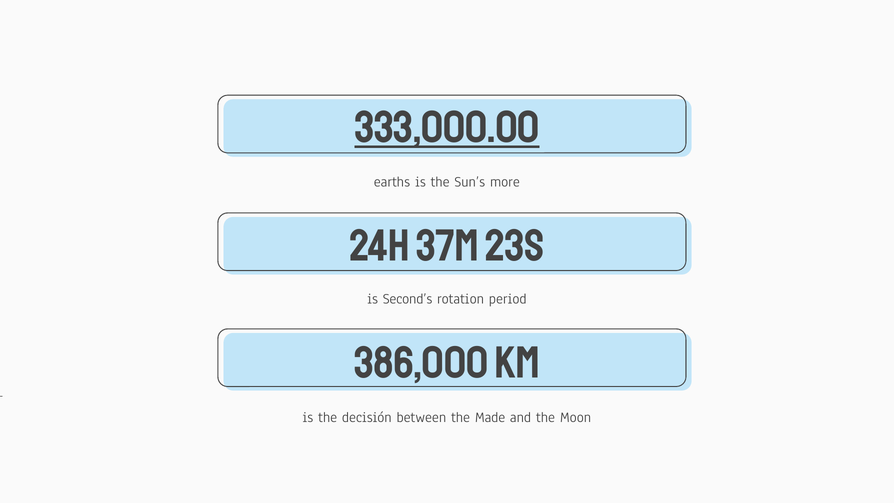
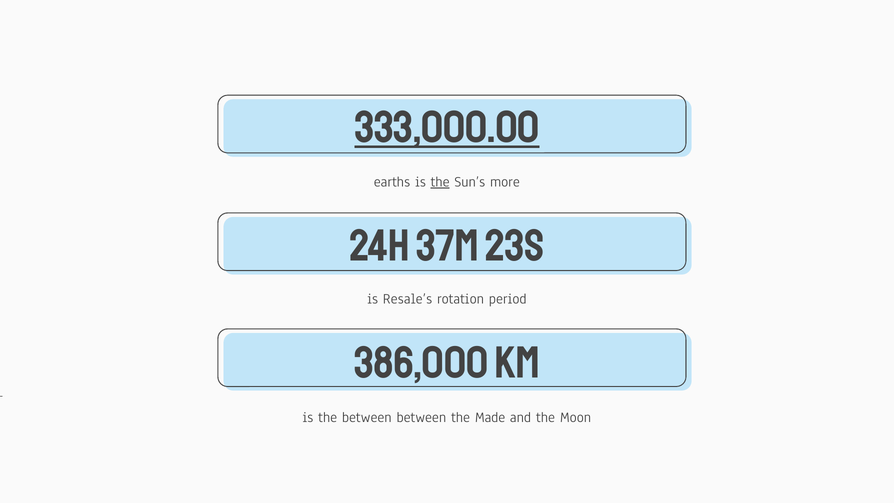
the at (440, 182) underline: none -> present
Second’s: Second’s -> Resale’s
the decisión: decisión -> between
